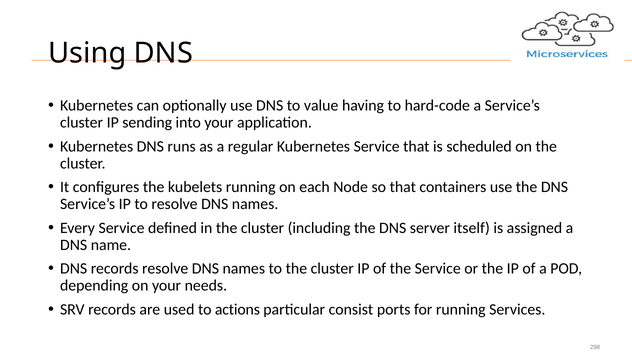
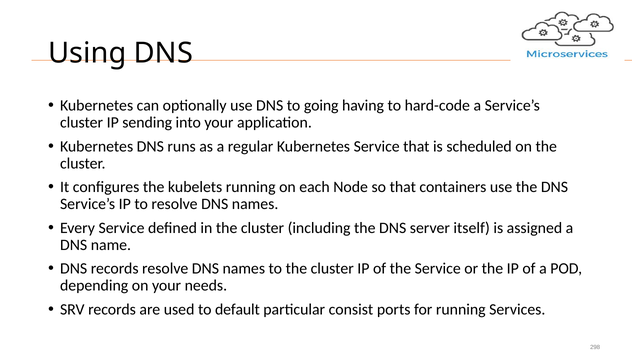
value: value -> going
actions: actions -> default
